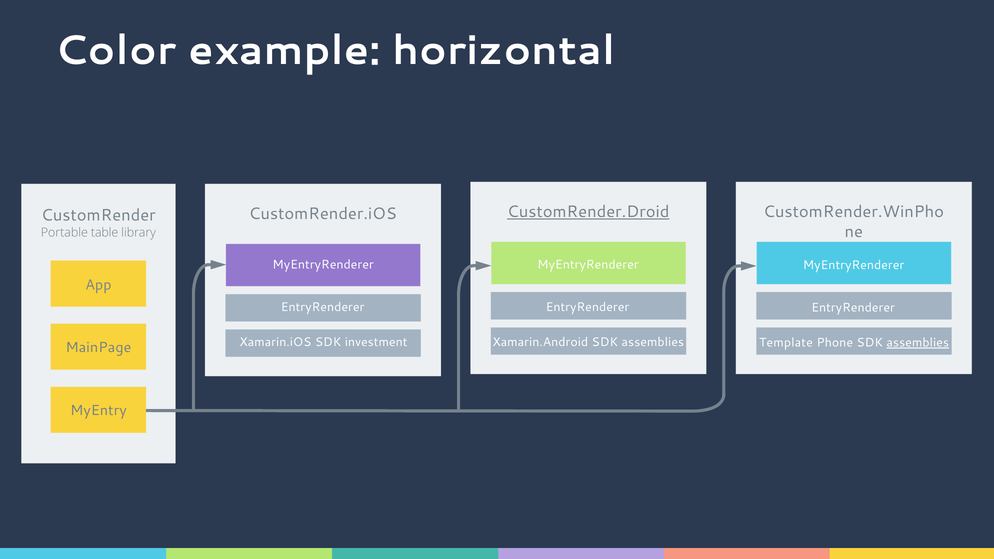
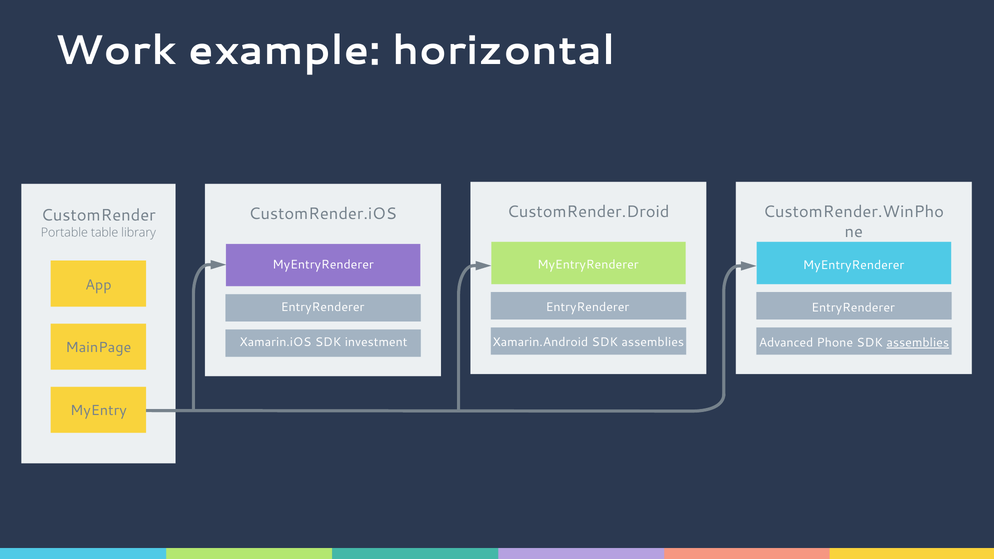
Color: Color -> Work
CustomRender.Droid underline: present -> none
Template: Template -> Advanced
